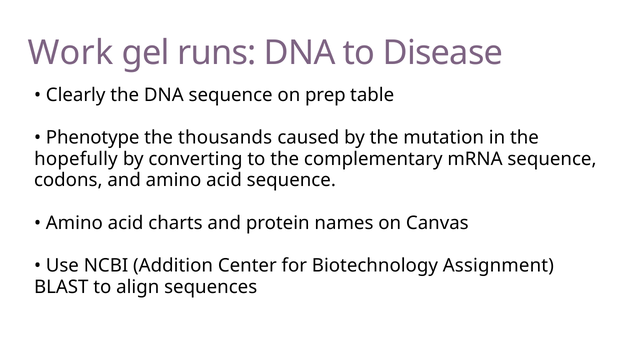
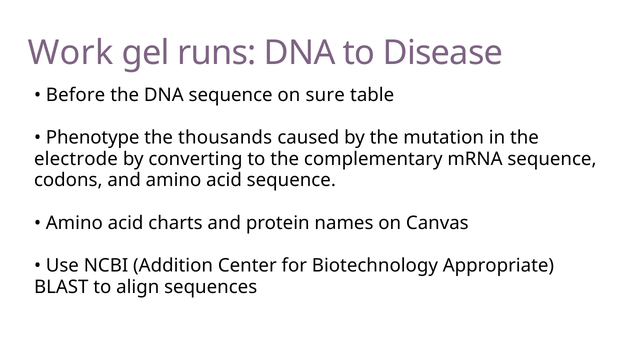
Clearly: Clearly -> Before
prep: prep -> sure
hopefully: hopefully -> electrode
Assignment: Assignment -> Appropriate
